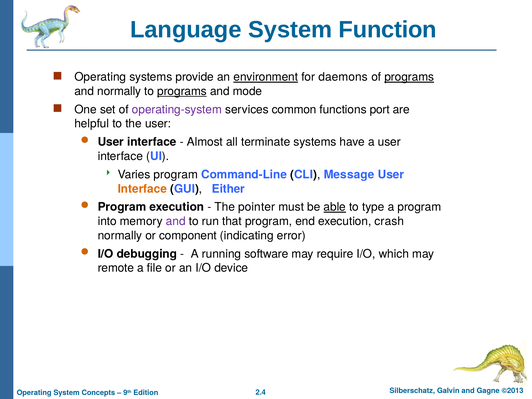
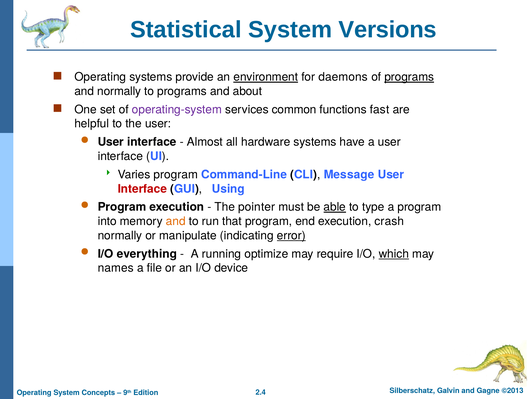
Language: Language -> Statistical
Function: Function -> Versions
programs at (182, 91) underline: present -> none
mode: mode -> about
port: port -> fast
terminate: terminate -> hardware
Interface at (142, 189) colour: orange -> red
Either: Either -> Using
and at (176, 221) colour: purple -> orange
component: component -> manipulate
error underline: none -> present
debugging: debugging -> everything
software: software -> optimize
which underline: none -> present
remote: remote -> names
